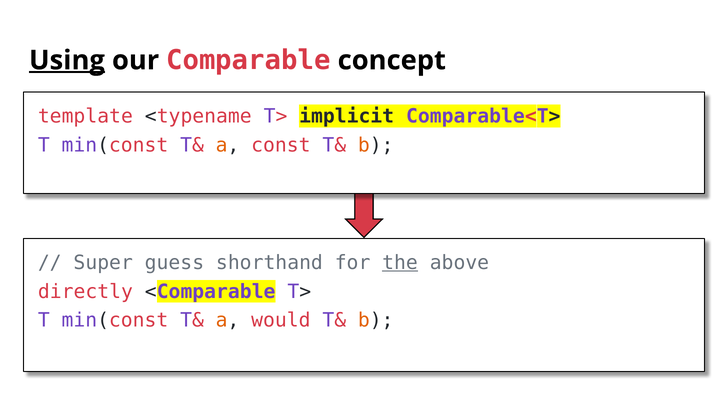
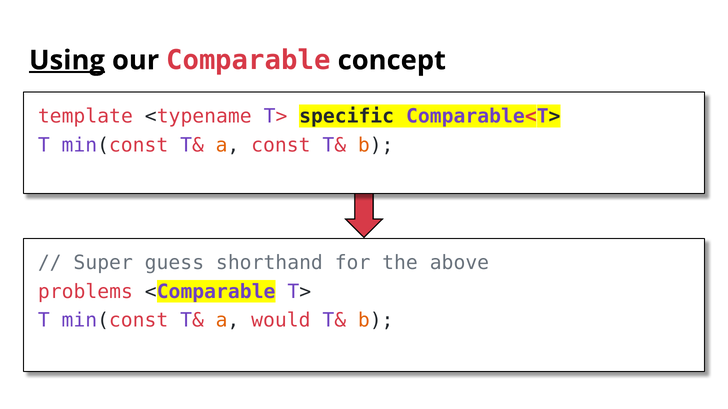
implicit: implicit -> specific
the underline: present -> none
directly: directly -> problems
